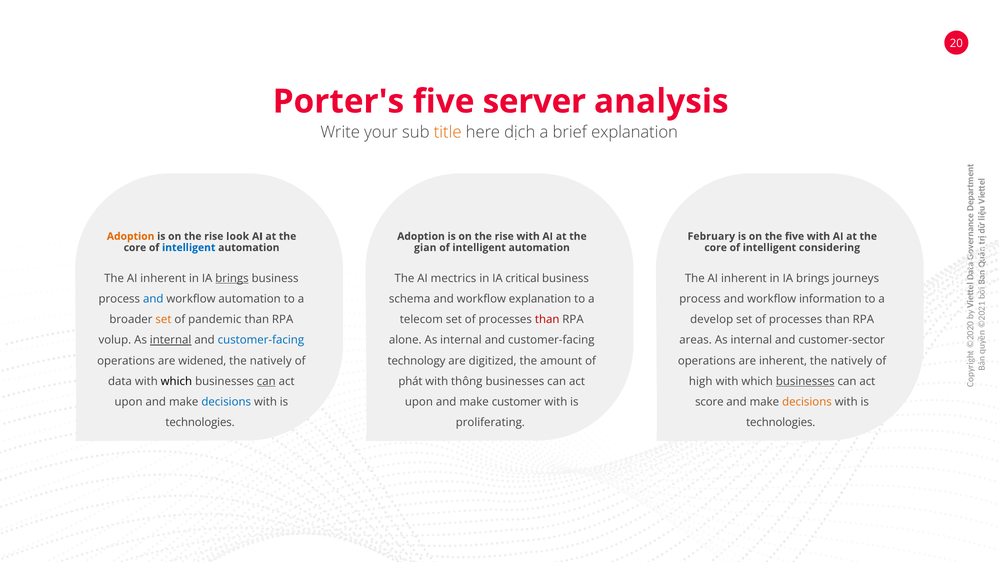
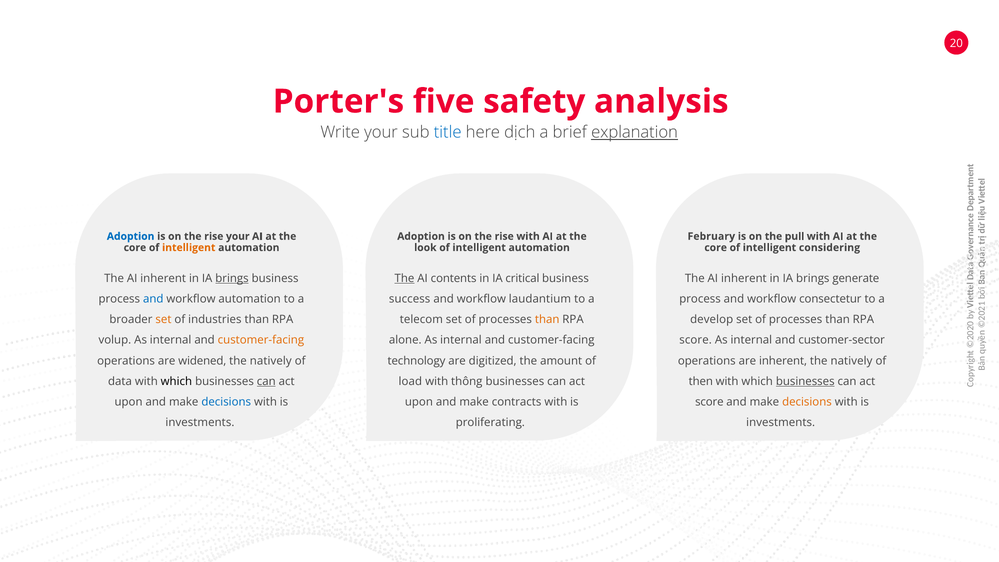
server: server -> safety
title colour: orange -> blue
explanation at (635, 132) underline: none -> present
Adoption at (131, 236) colour: orange -> blue
rise look: look -> your
the five: five -> pull
intelligent at (189, 248) colour: blue -> orange
gian: gian -> look
The at (404, 278) underline: none -> present
mectrics: mectrics -> contents
journeys: journeys -> generate
schema: schema -> success
workflow explanation: explanation -> laudantium
information: information -> consectetur
pandemic: pandemic -> industries
than at (547, 319) colour: red -> orange
internal at (171, 340) underline: present -> none
customer-facing at (261, 340) colour: blue -> orange
areas at (696, 340): areas -> score
phát: phát -> load
high: high -> then
customer: customer -> contracts
technologies at (200, 423): technologies -> investments
technologies at (781, 423): technologies -> investments
